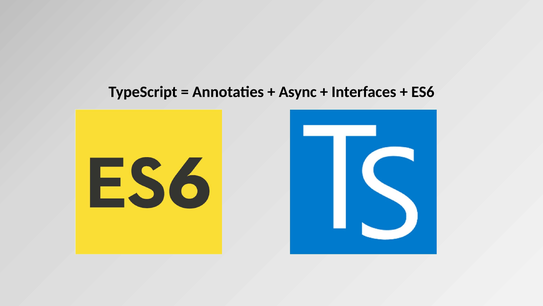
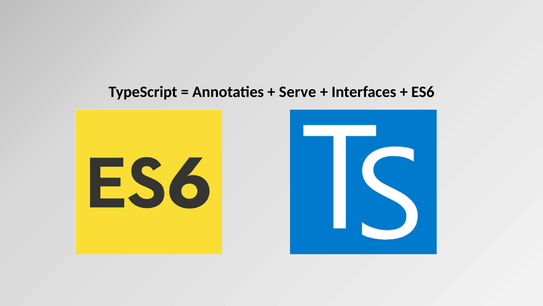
Async: Async -> Serve
